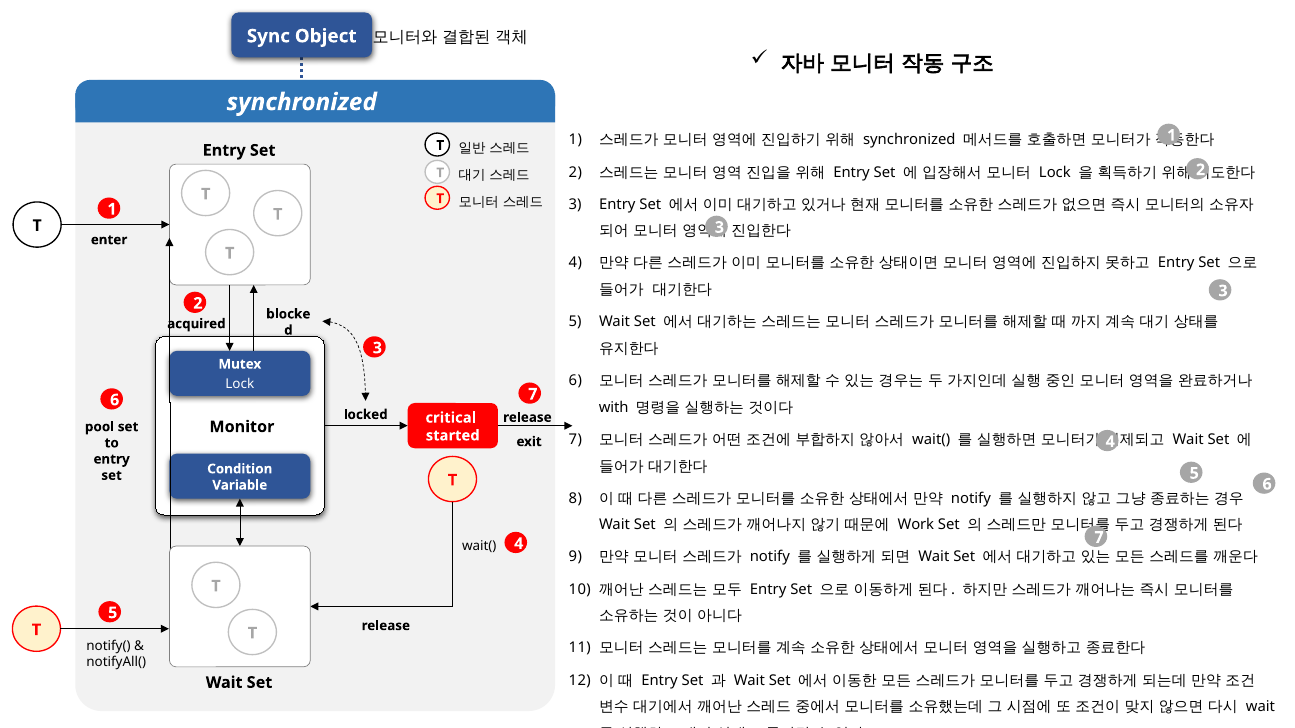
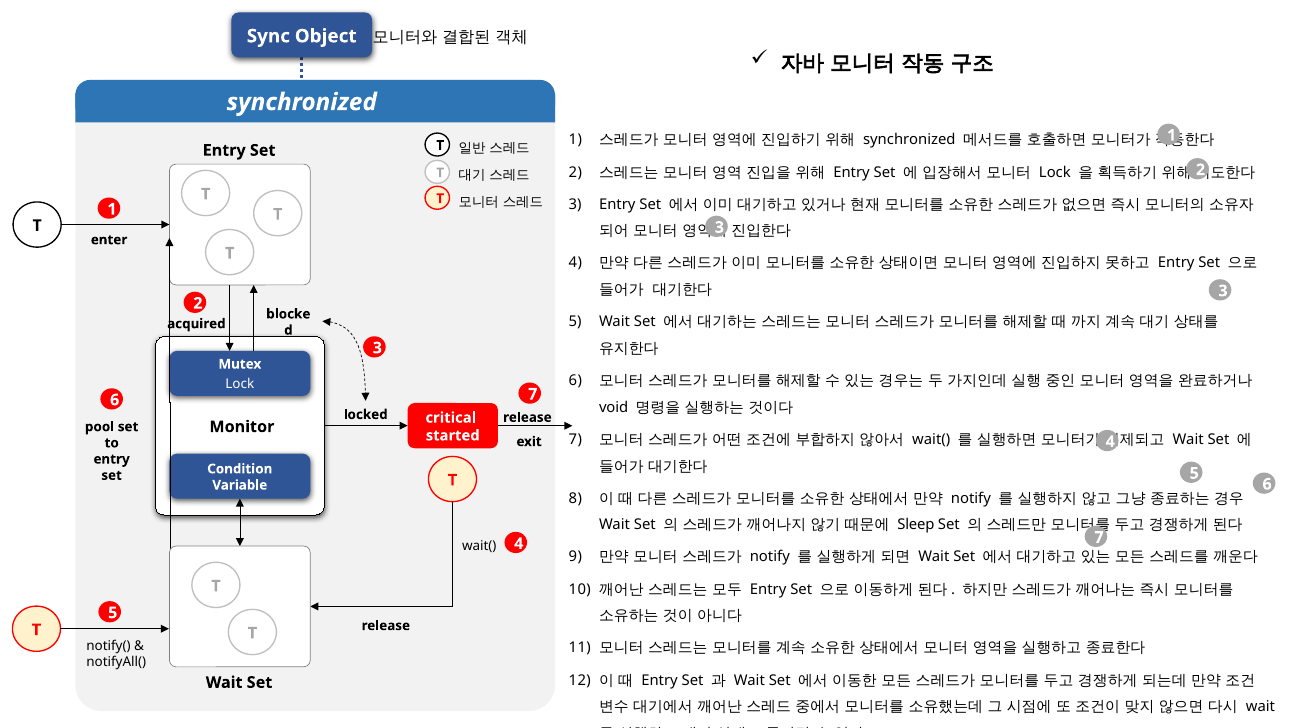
with: with -> void
Work: Work -> Sleep
